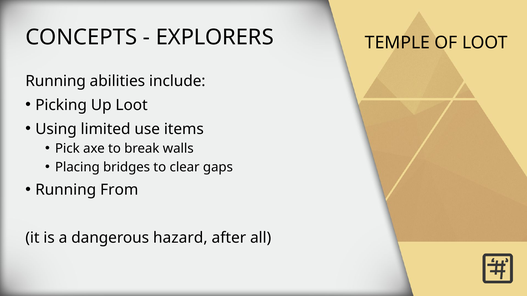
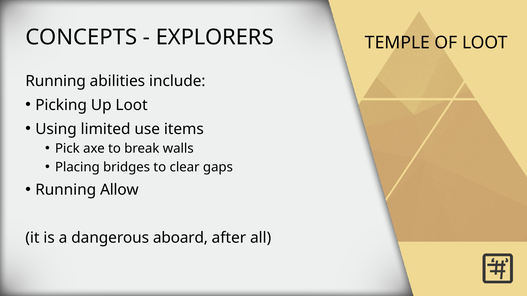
From: From -> Allow
hazard: hazard -> aboard
